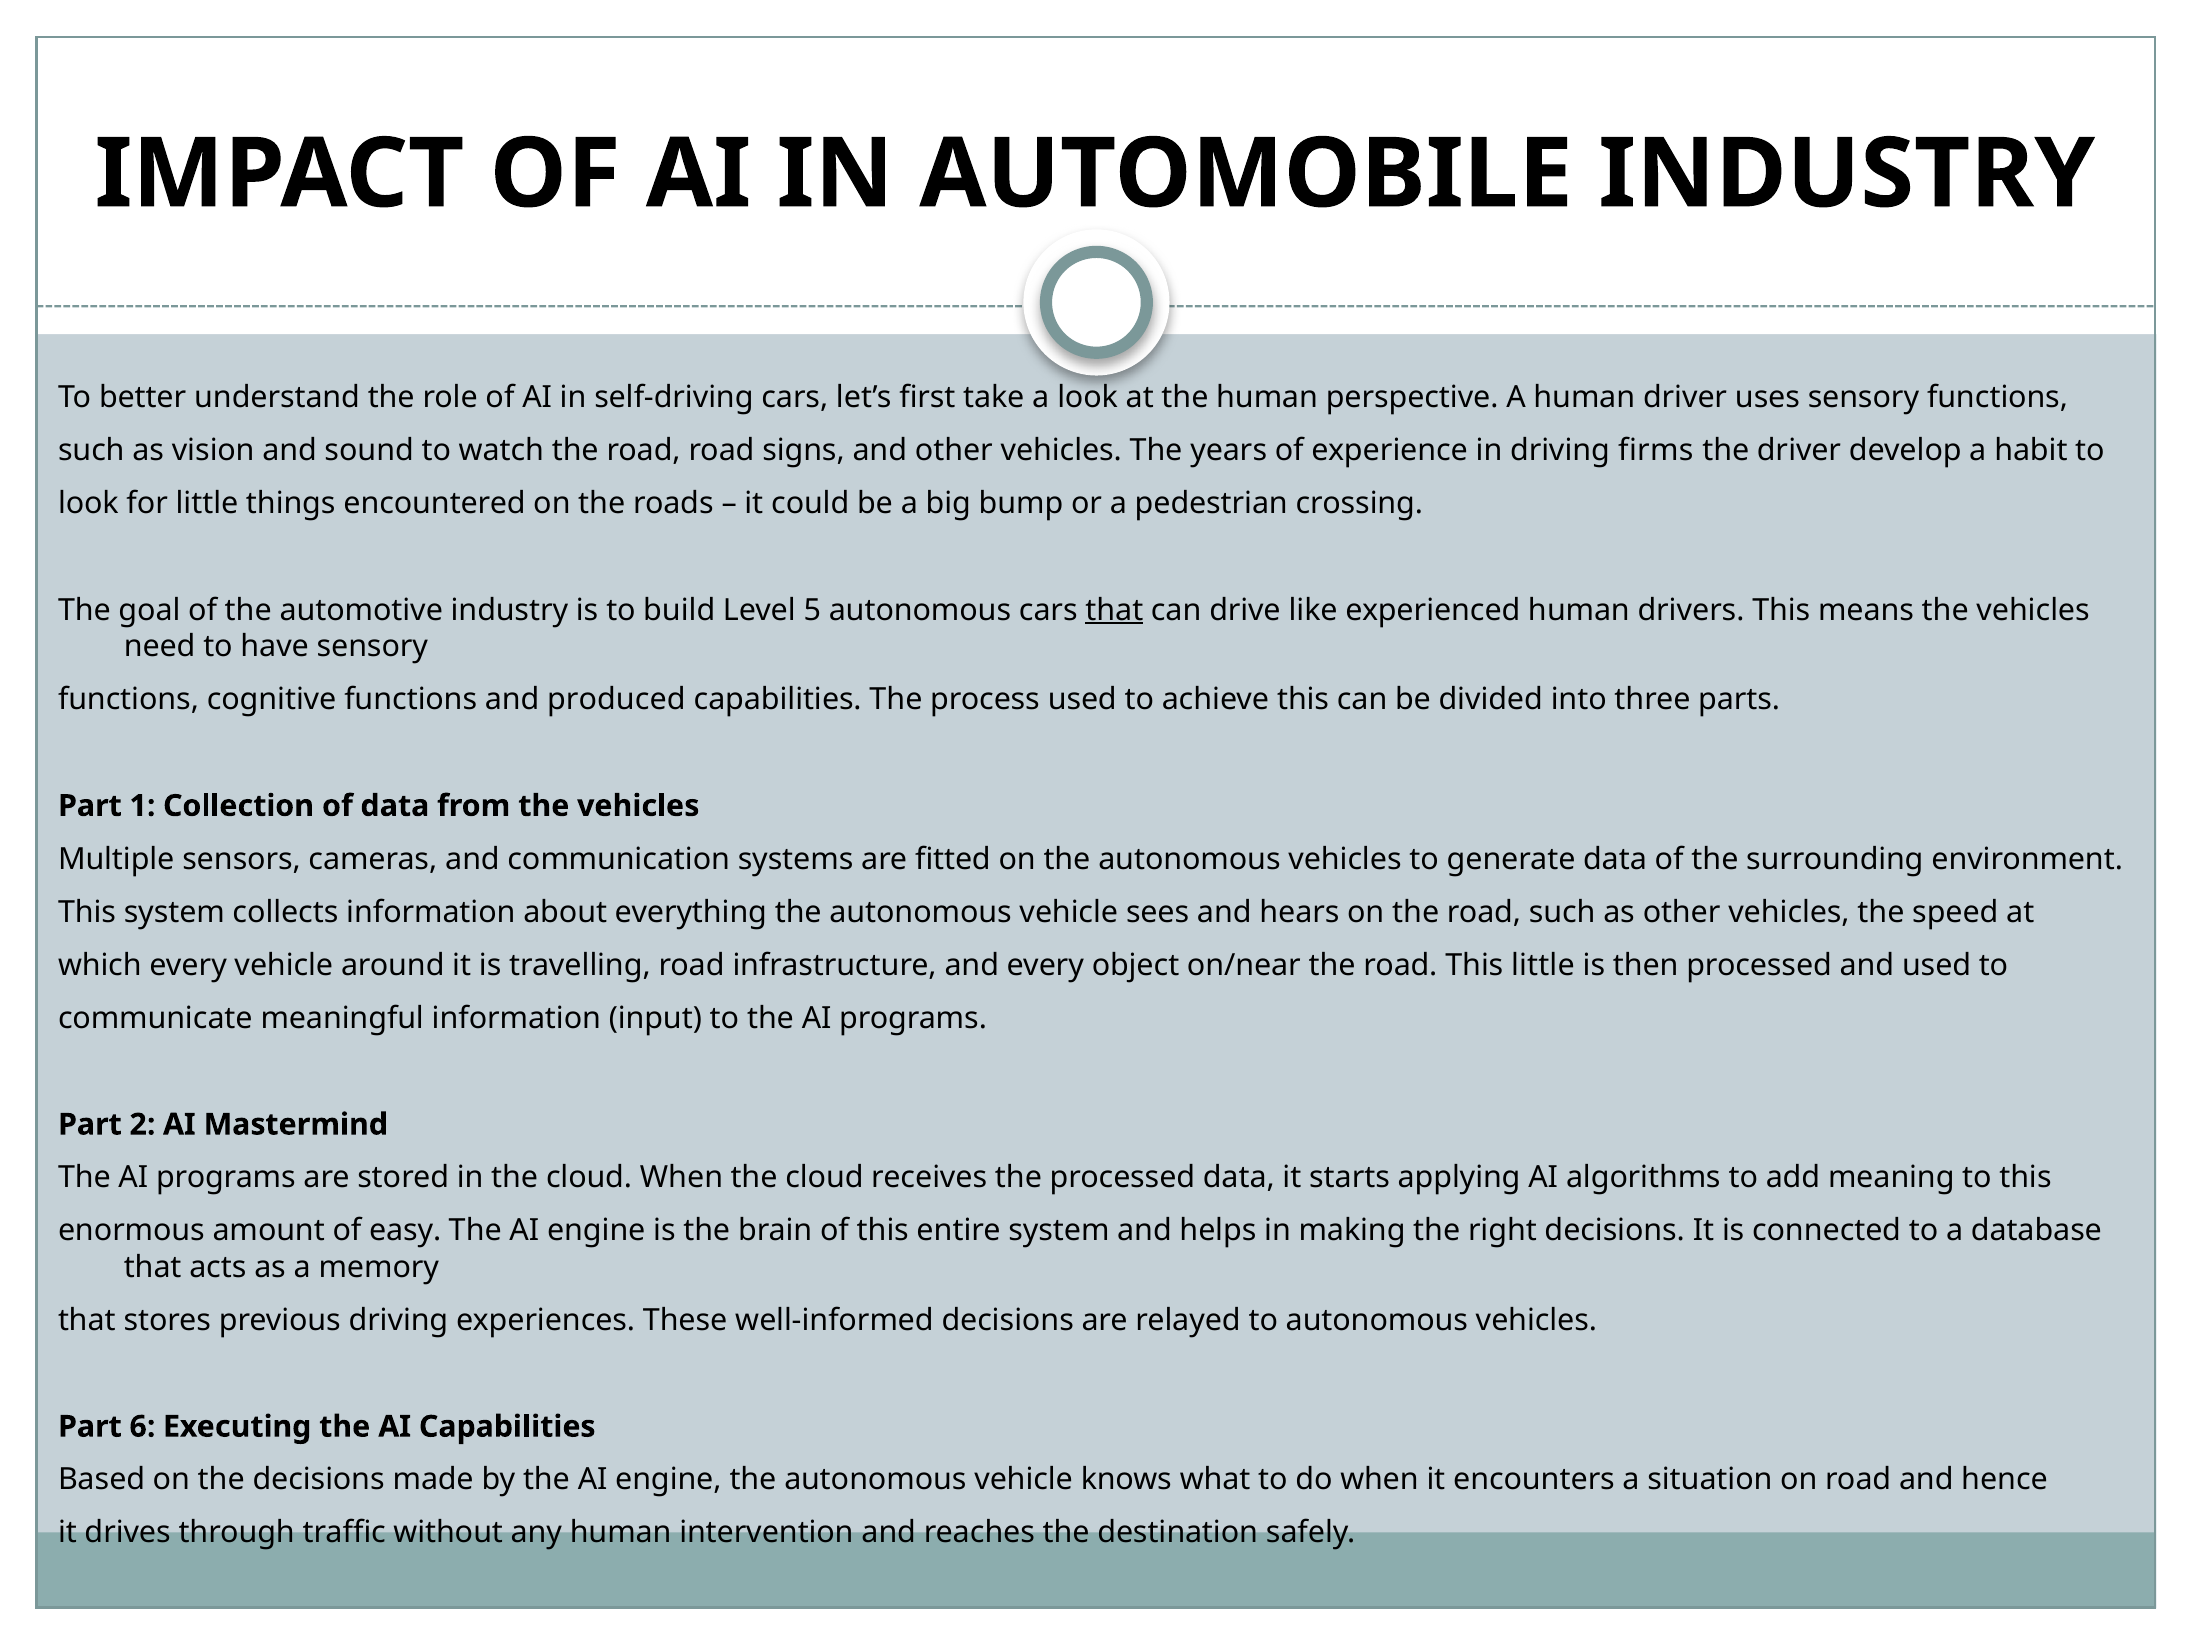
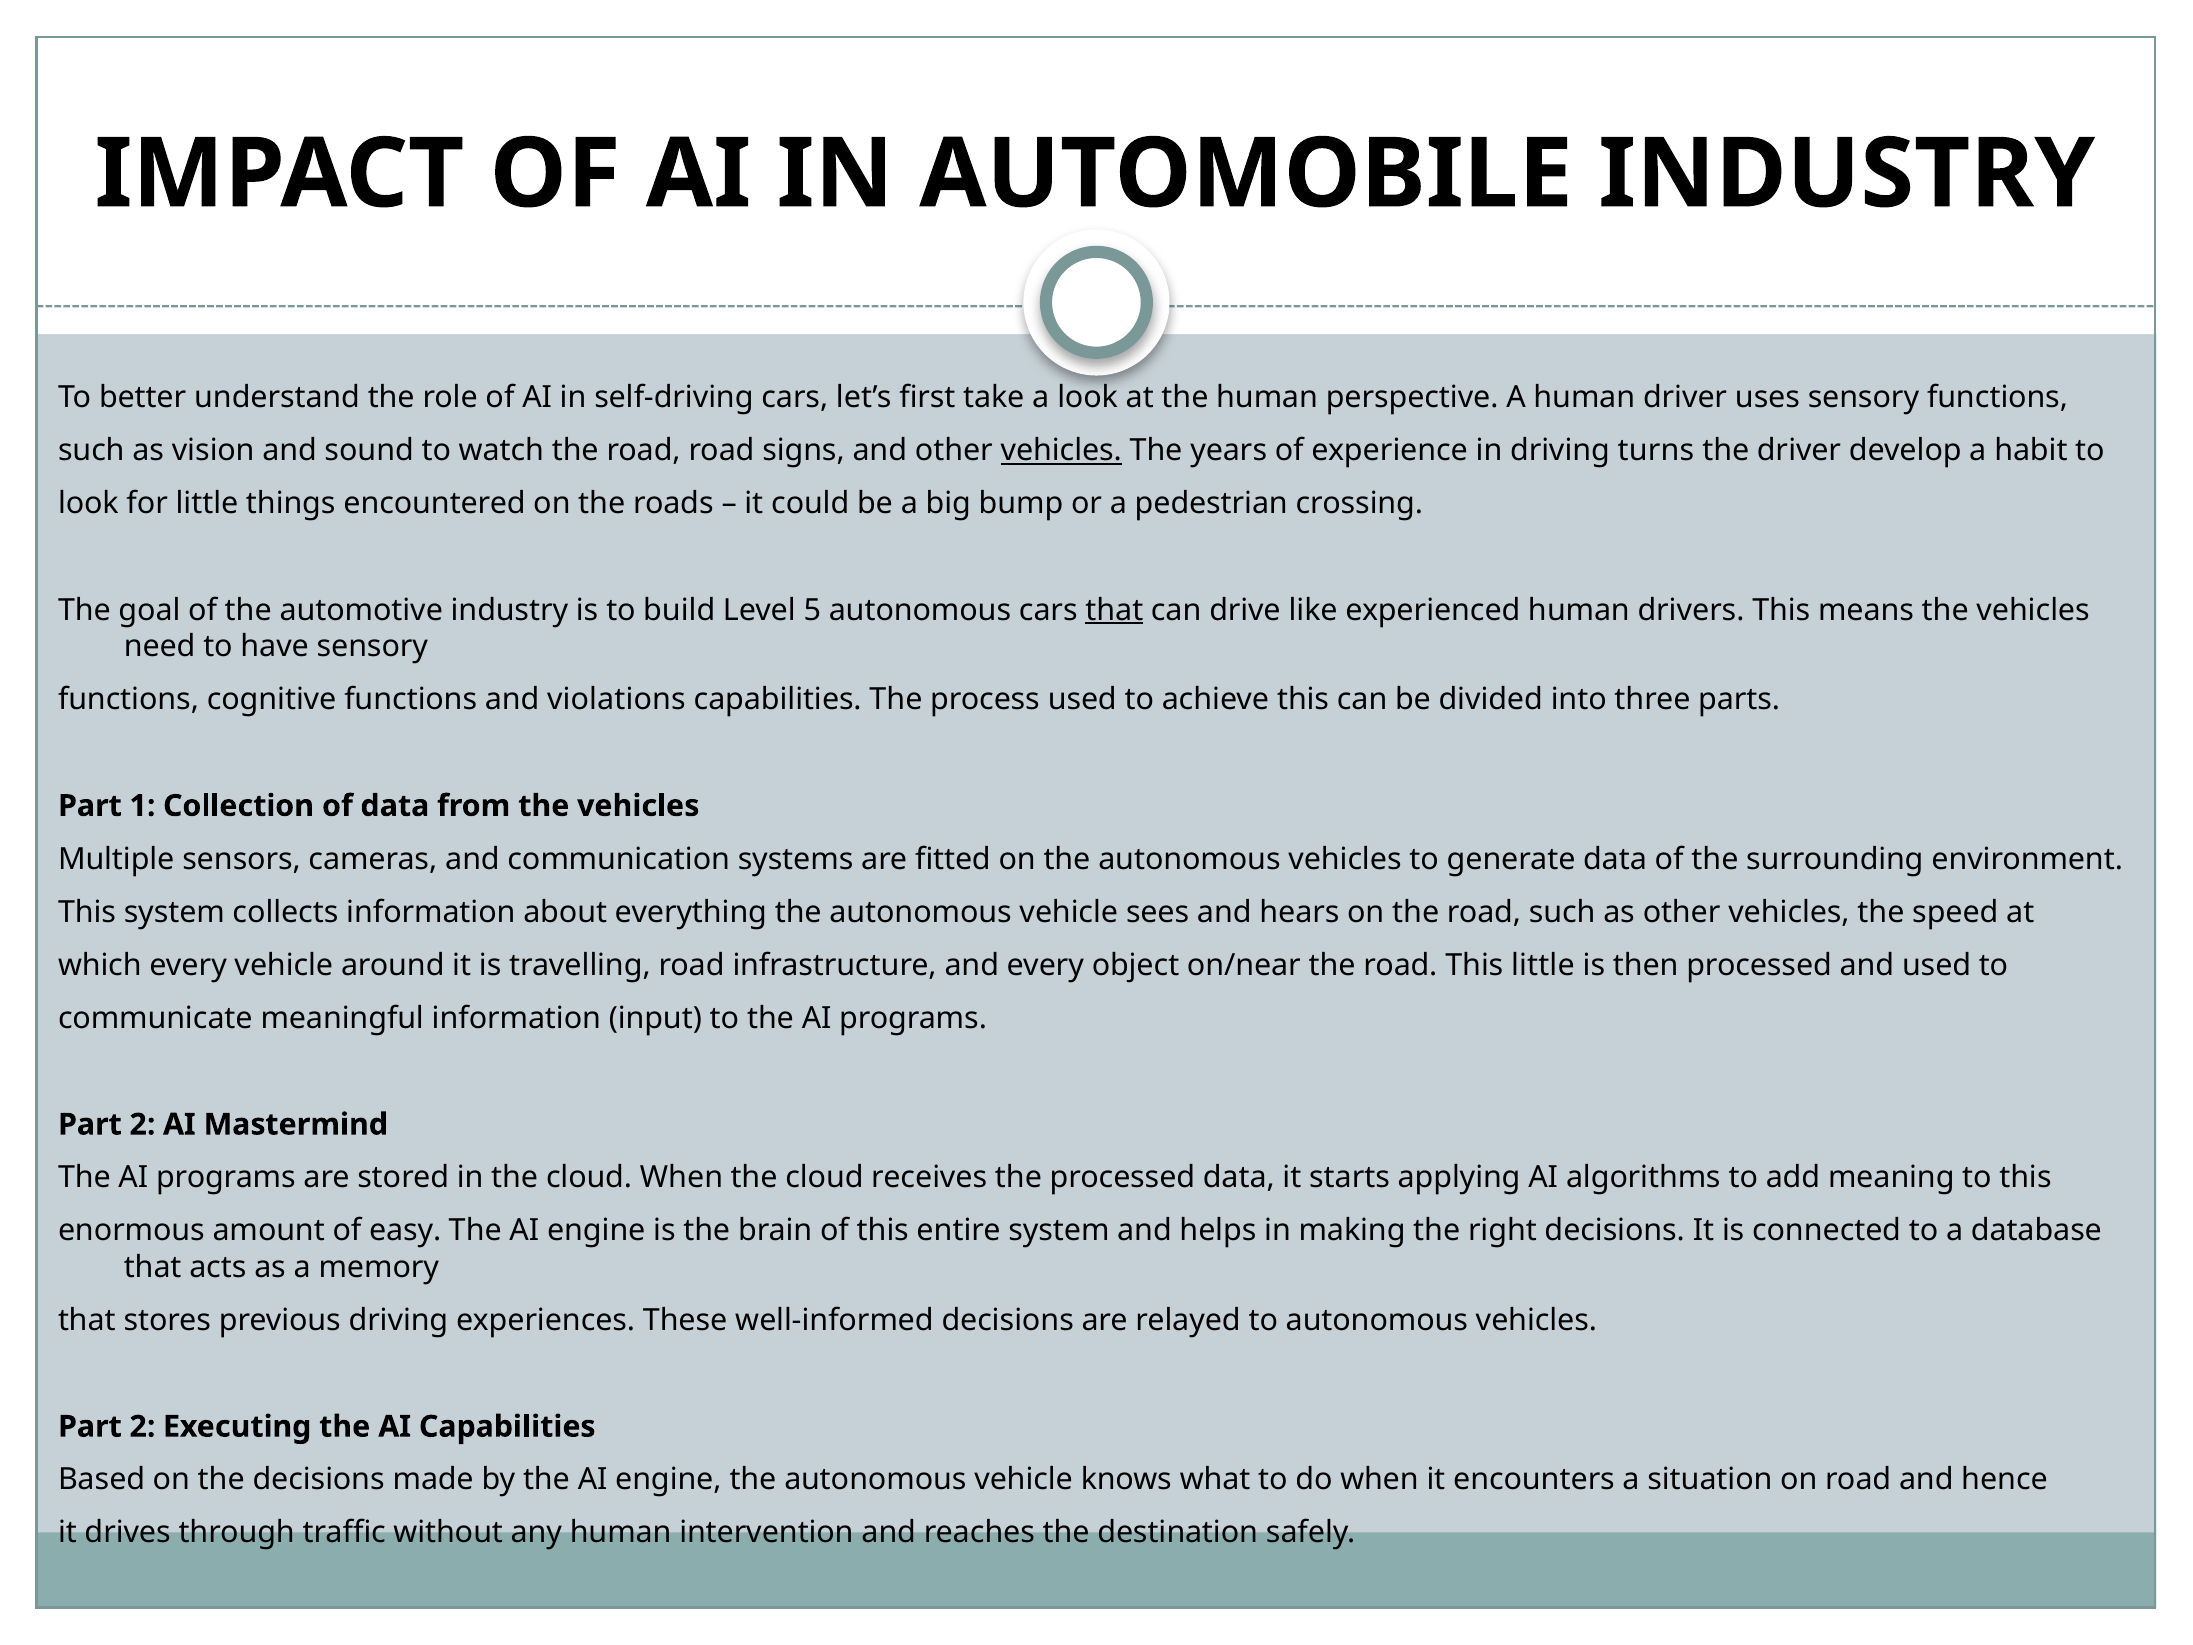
vehicles at (1061, 451) underline: none -> present
firms: firms -> turns
produced: produced -> violations
6 at (142, 1426): 6 -> 2
